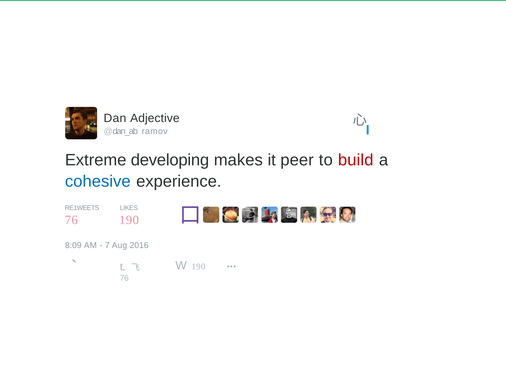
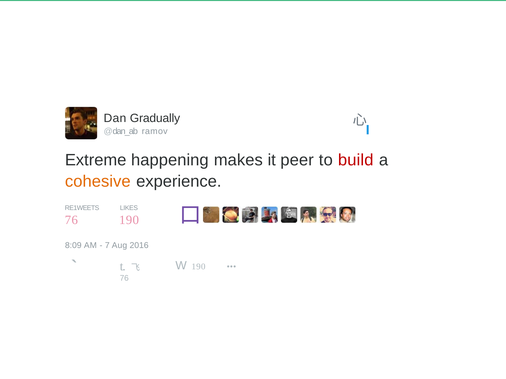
Adjective: Adjective -> Gradually
developing: developing -> happening
cohesive colour: blue -> orange
